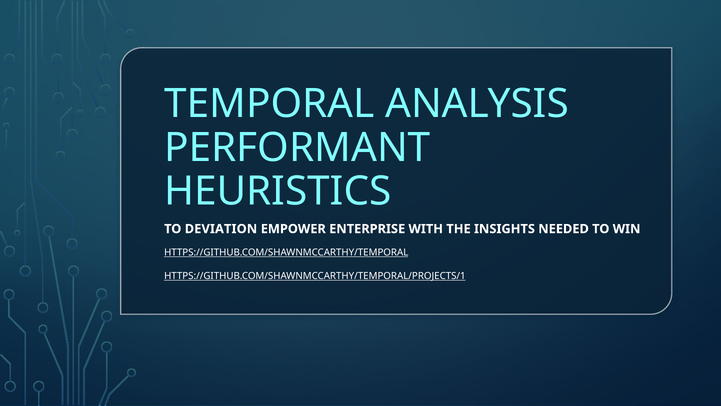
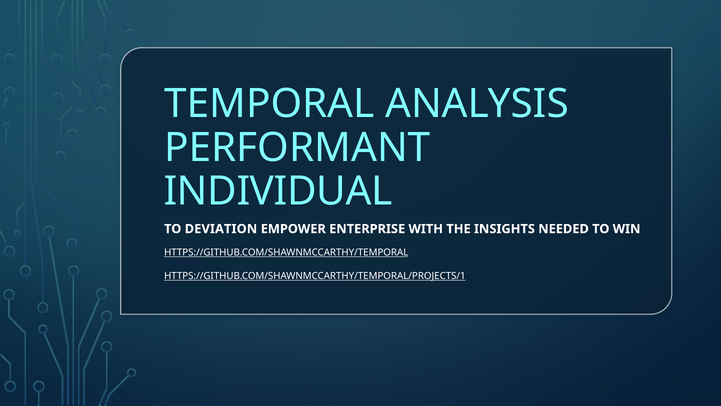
HEURISTICS: HEURISTICS -> INDIVIDUAL
